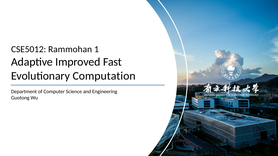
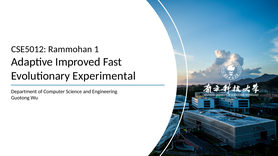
Computation: Computation -> Experimental
